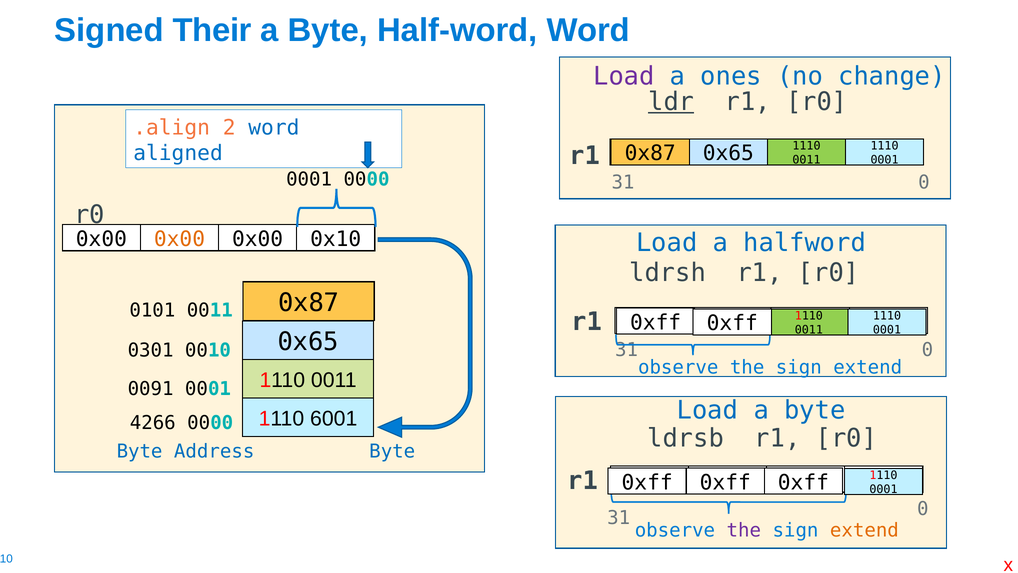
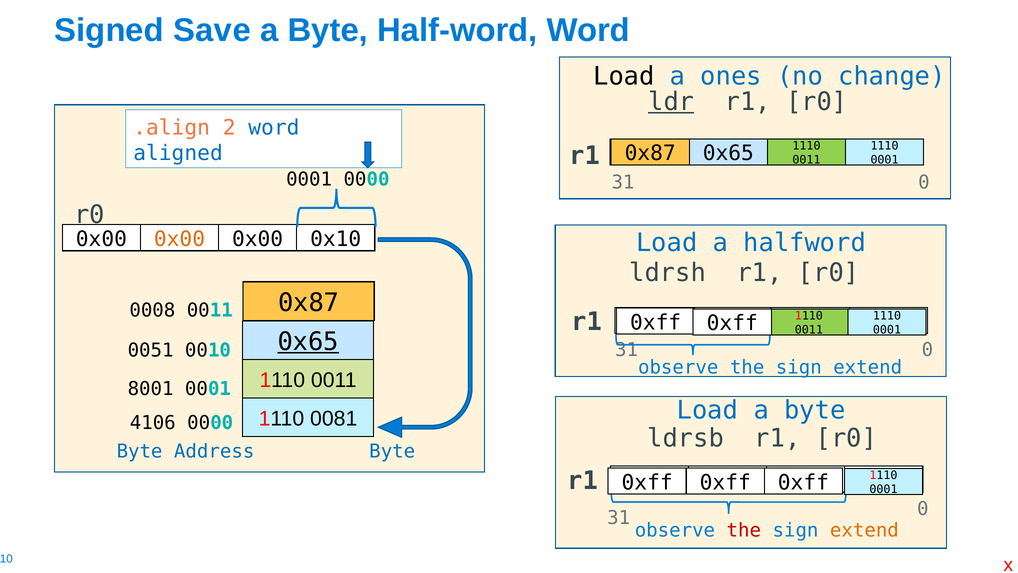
Their: Their -> Save
Load at (624, 76) colour: purple -> black
0101: 0101 -> 0008
0x65 at (308, 342) underline: none -> present
0301: 0301 -> 0051
0091: 0091 -> 8001
6001: 6001 -> 0081
4266: 4266 -> 4106
the at (744, 530) colour: purple -> red
